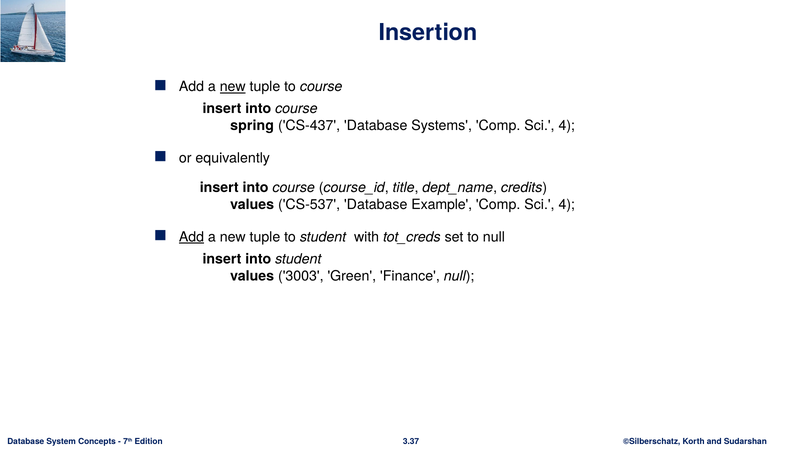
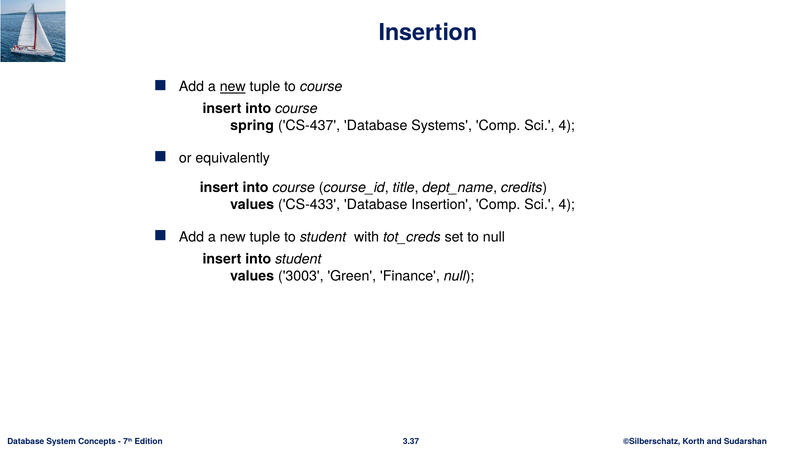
CS-537: CS-537 -> CS-433
Database Example: Example -> Insertion
Add at (192, 237) underline: present -> none
